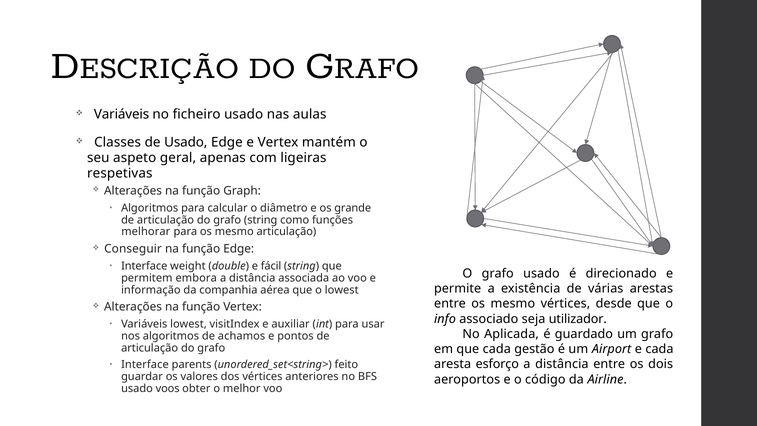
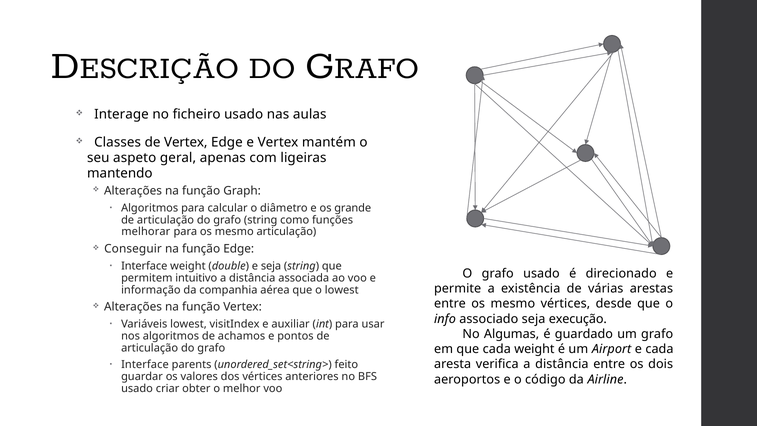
Variáveis at (122, 115): Variáveis -> Interage
de Usado: Usado -> Vertex
respetivas: respetivas -> mantendo
e fácil: fácil -> seja
embora: embora -> intuitivo
utilizador: utilizador -> execução
Aplicada: Aplicada -> Algumas
cada gestão: gestão -> weight
esforço: esforço -> verifica
voos: voos -> criar
